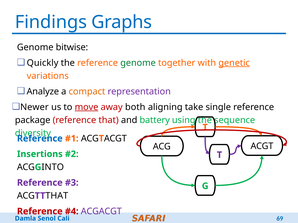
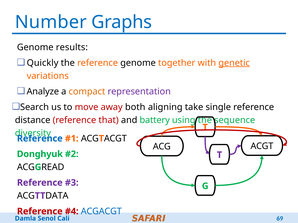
Findings: Findings -> Number
bitwise: bitwise -> results
genome at (138, 63) colour: green -> black
Newer: Newer -> Search
move underline: present -> none
package: package -> distance
Insertions: Insertions -> Donghyuk
INTO: INTO -> READ
THAT at (57, 196): THAT -> DATA
ACGACGT colour: purple -> blue
